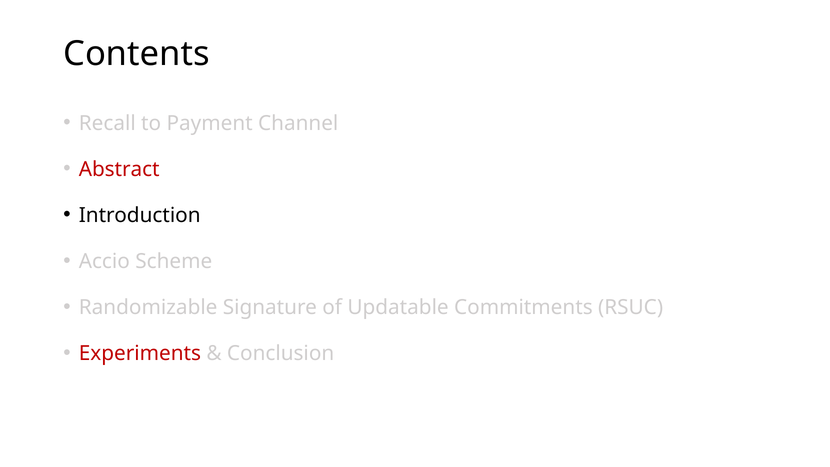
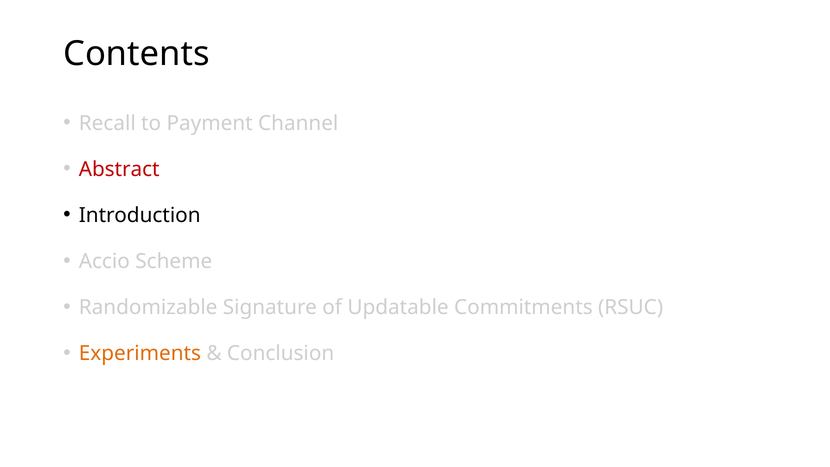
Experiments colour: red -> orange
